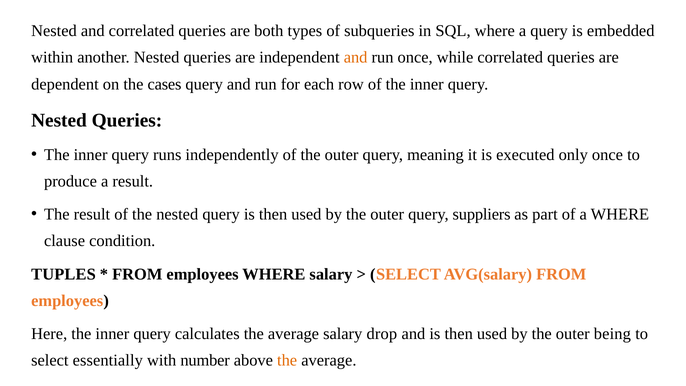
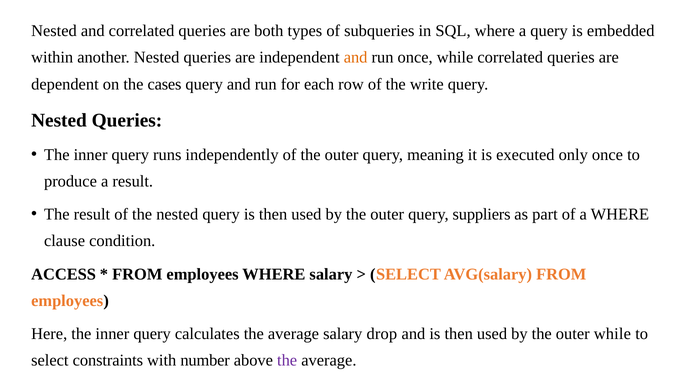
of the inner: inner -> write
TUPLES: TUPLES -> ACCESS
outer being: being -> while
essentially: essentially -> constraints
the at (287, 360) colour: orange -> purple
